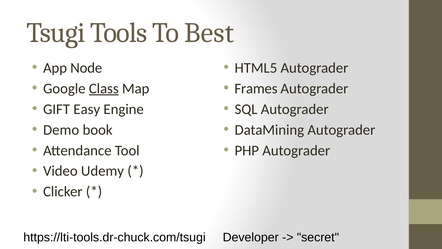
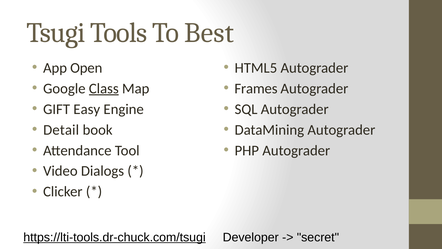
Node: Node -> Open
Demo: Demo -> Detail
Udemy: Udemy -> Dialogs
https://lti-tools.dr-chuck.com/tsugi underline: none -> present
